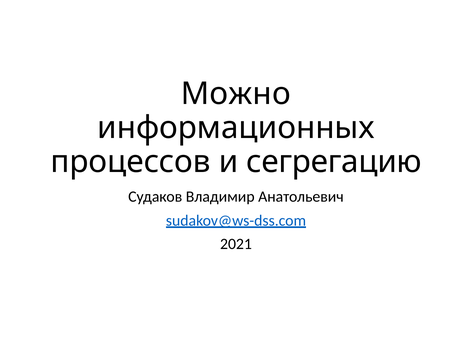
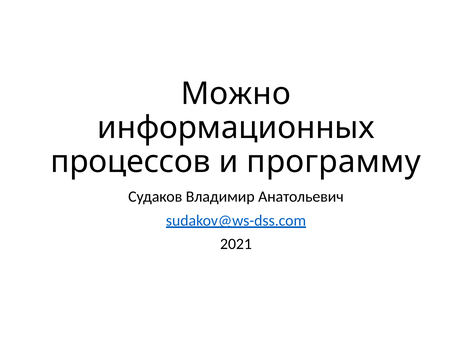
сегрегацию: сегрегацию -> программу
